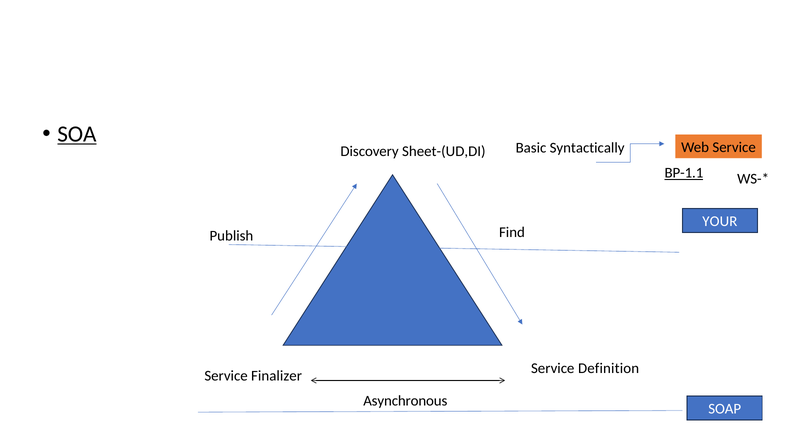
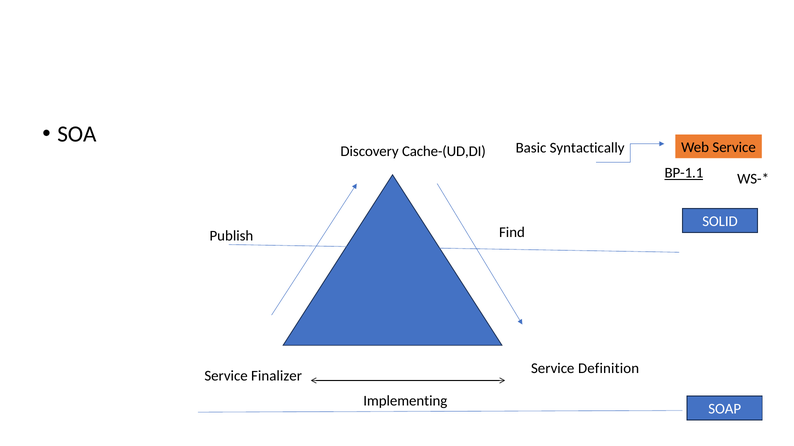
SOA underline: present -> none
Sheet-(UD,DI: Sheet-(UD,DI -> Cache-(UD,DI
YOUR: YOUR -> SOLID
Asynchronous: Asynchronous -> Implementing
